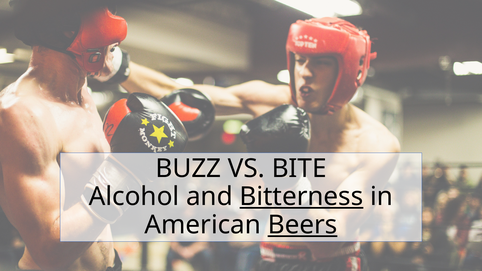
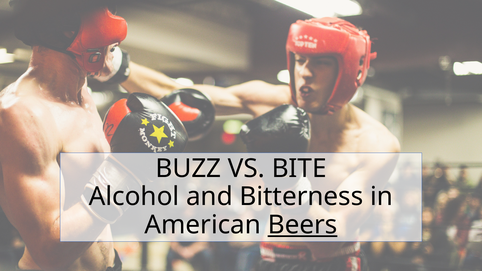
Bitterness underline: present -> none
